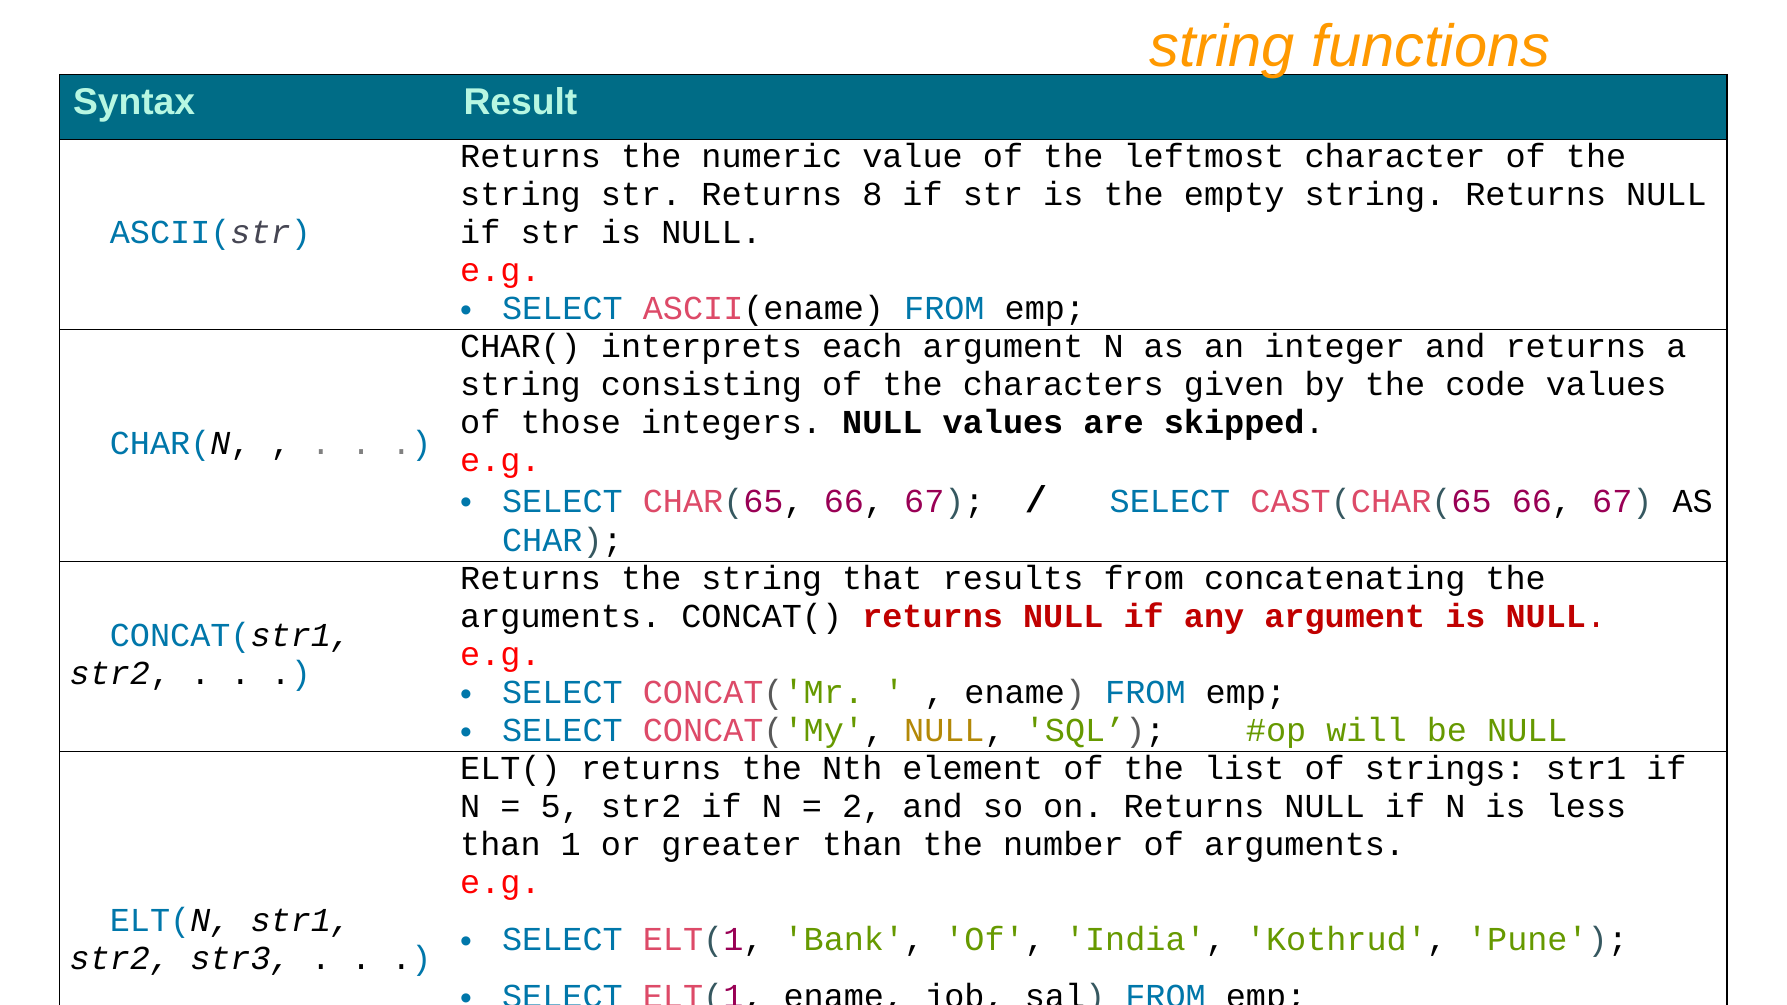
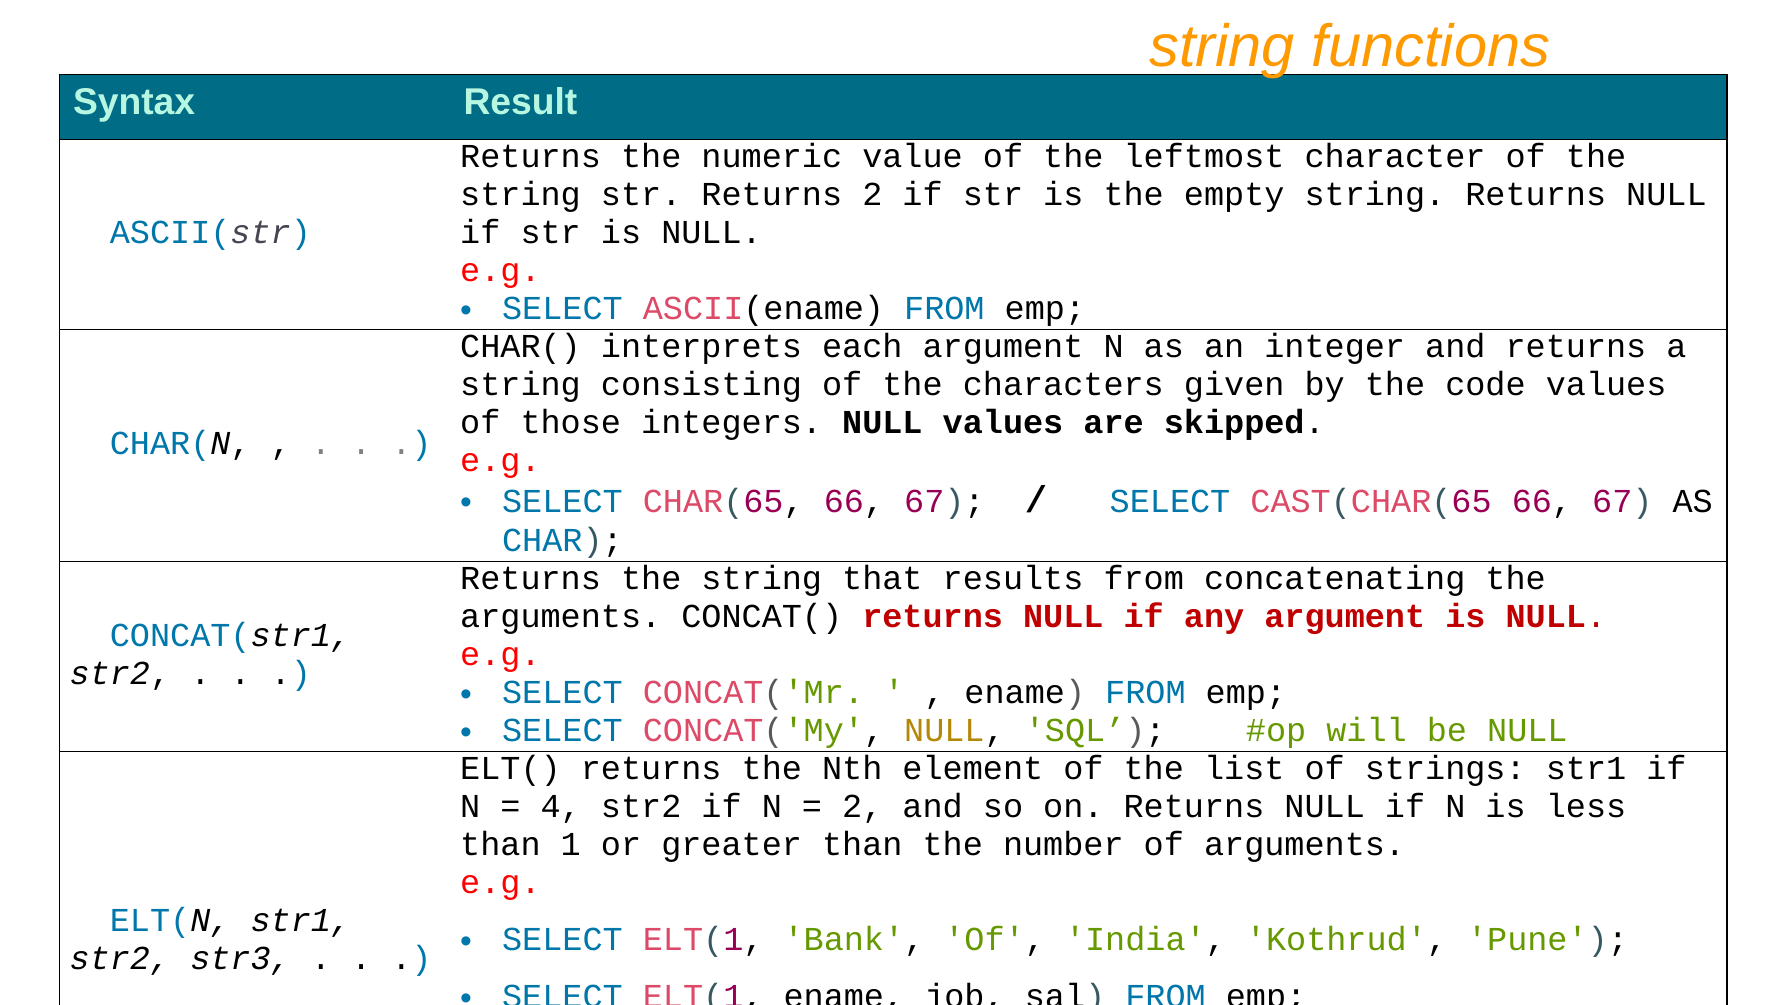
Returns 8: 8 -> 2
5: 5 -> 4
